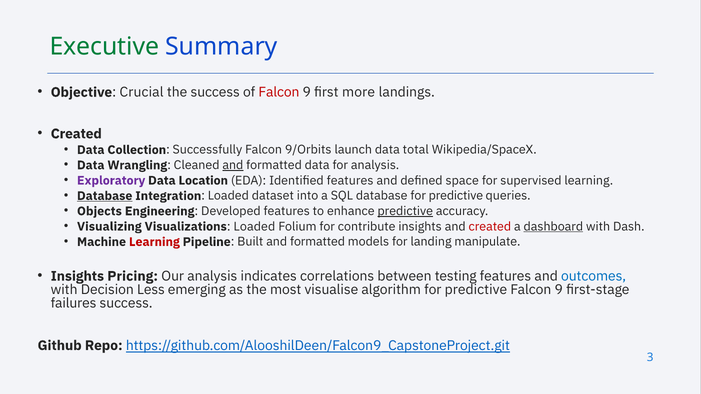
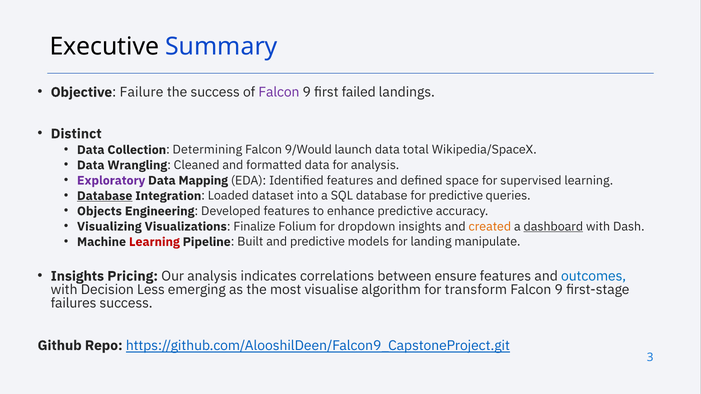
Executive colour: green -> black
Crucial: Crucial -> Failure
Falcon at (279, 92) colour: red -> purple
more: more -> failed
Created at (76, 134): Created -> Distinct
Successfully: Successfully -> Determining
9/Orbits: 9/Orbits -> 9/Would
and at (233, 165) underline: present -> none
Location: Location -> Mapping
predictive at (405, 211) underline: present -> none
Visualizations Loaded: Loaded -> Finalize
contribute: contribute -> dropdown
created at (490, 227) colour: red -> orange
Built and formatted: formatted -> predictive
testing: testing -> ensure
algorithm for predictive: predictive -> transform
